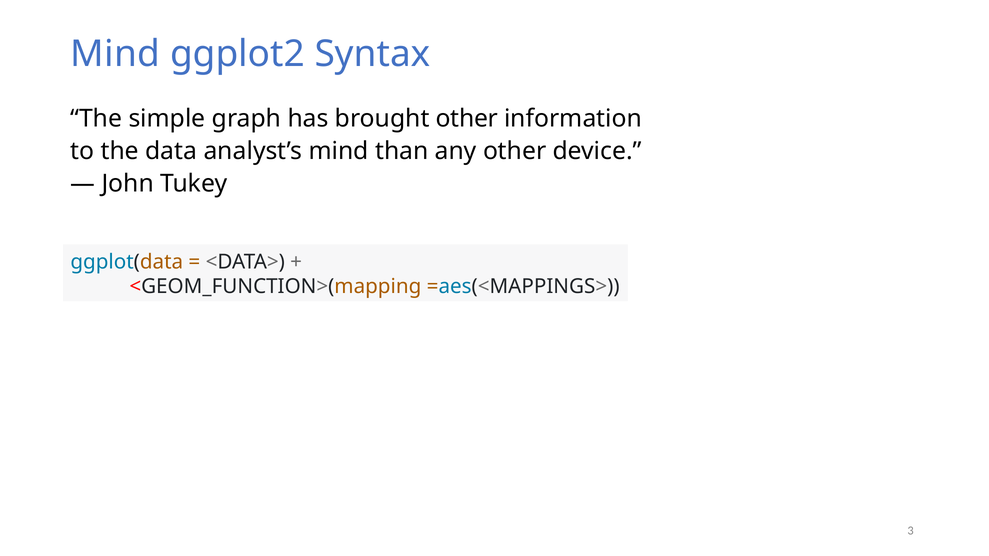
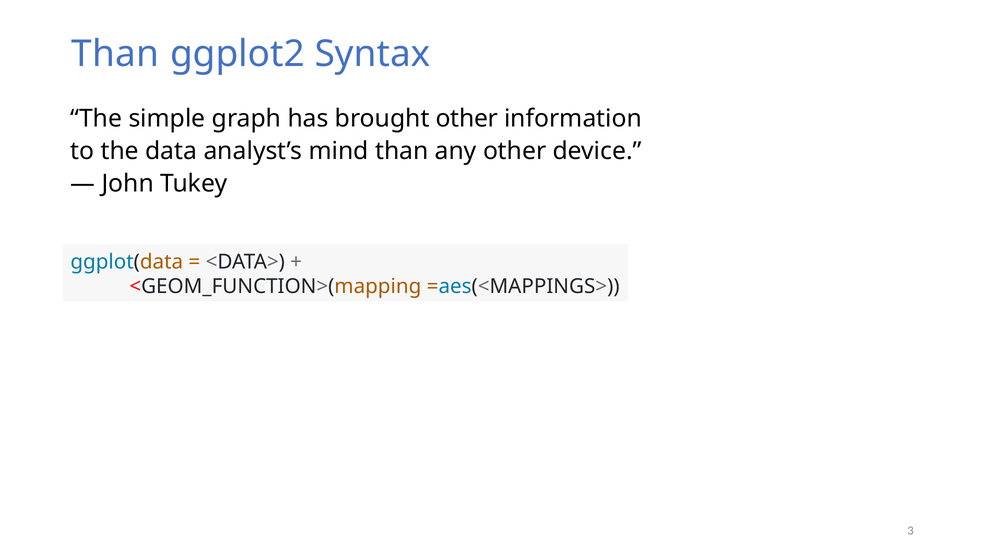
Mind at (115, 54): Mind -> Than
